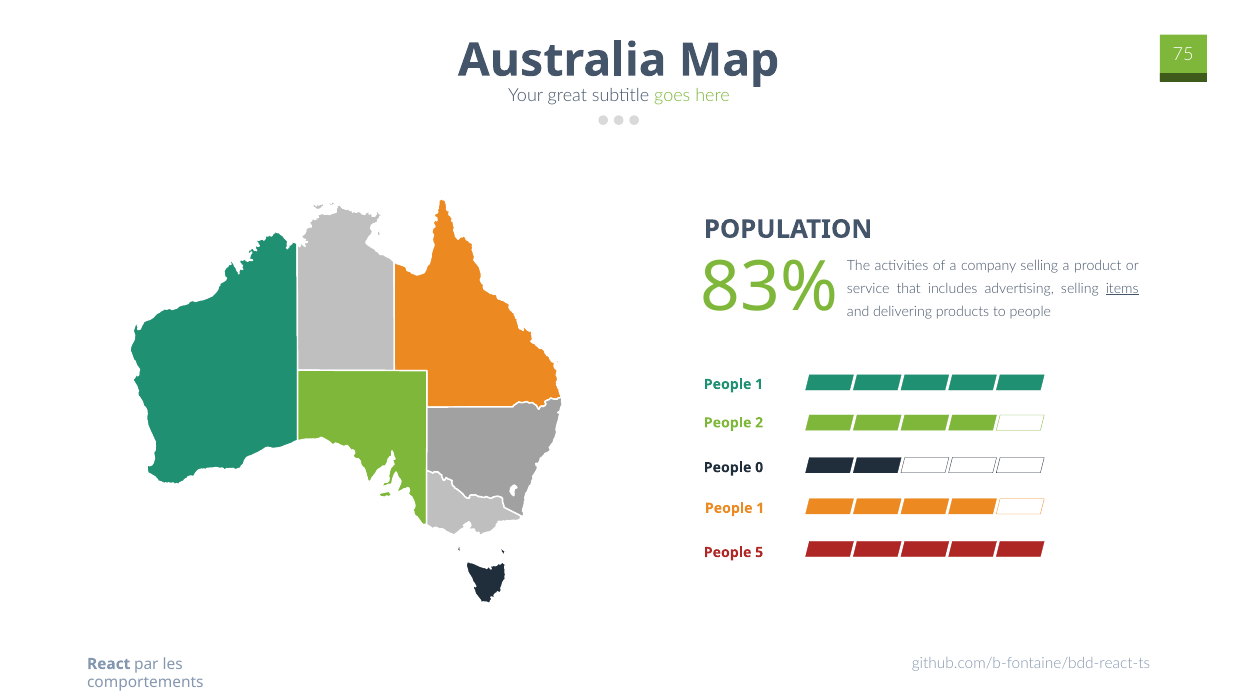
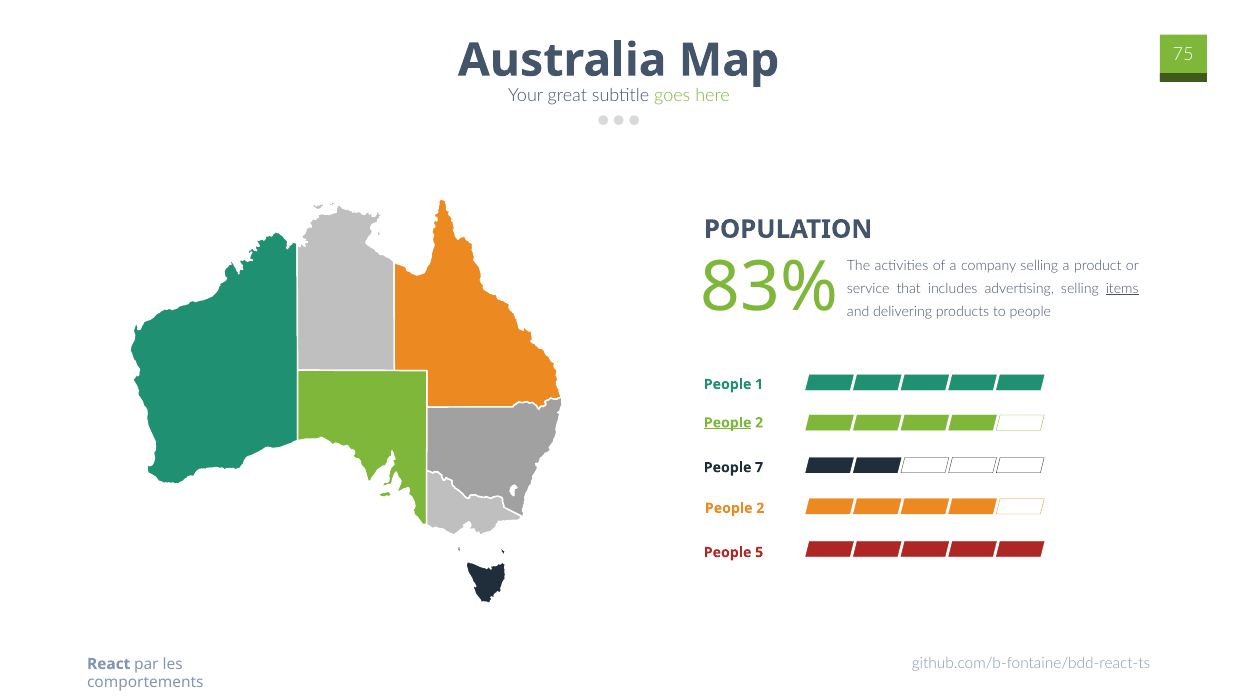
People at (728, 423) underline: none -> present
0: 0 -> 7
1 at (760, 508): 1 -> 2
